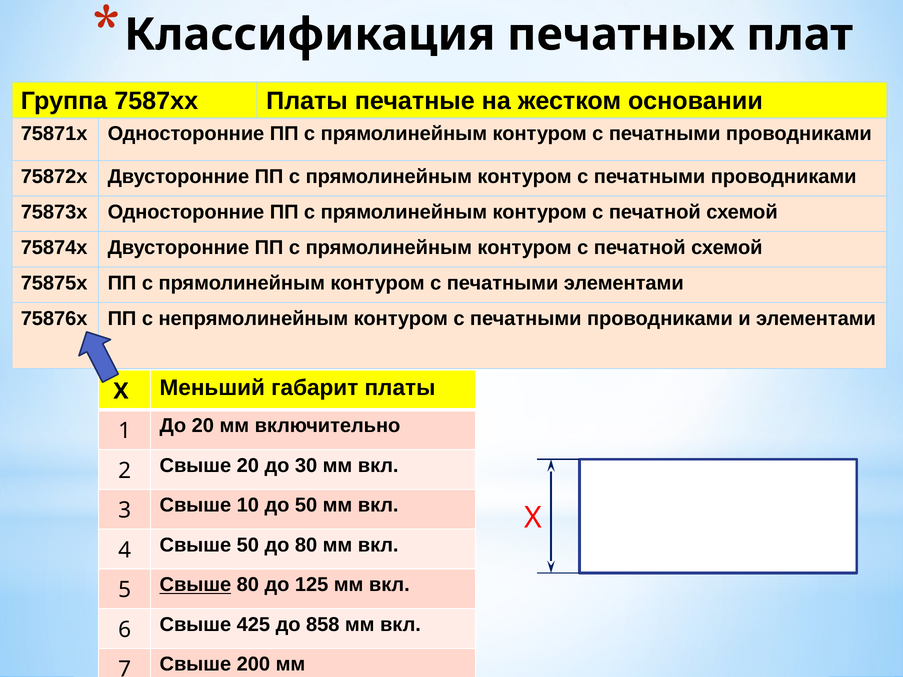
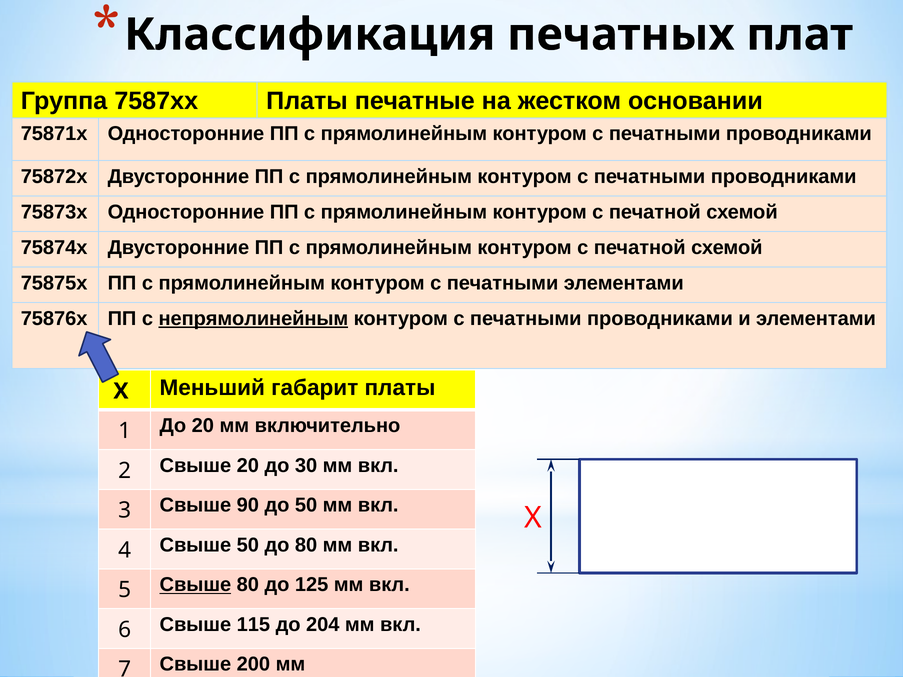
непрямолинейным underline: none -> present
10: 10 -> 90
425: 425 -> 115
858: 858 -> 204
